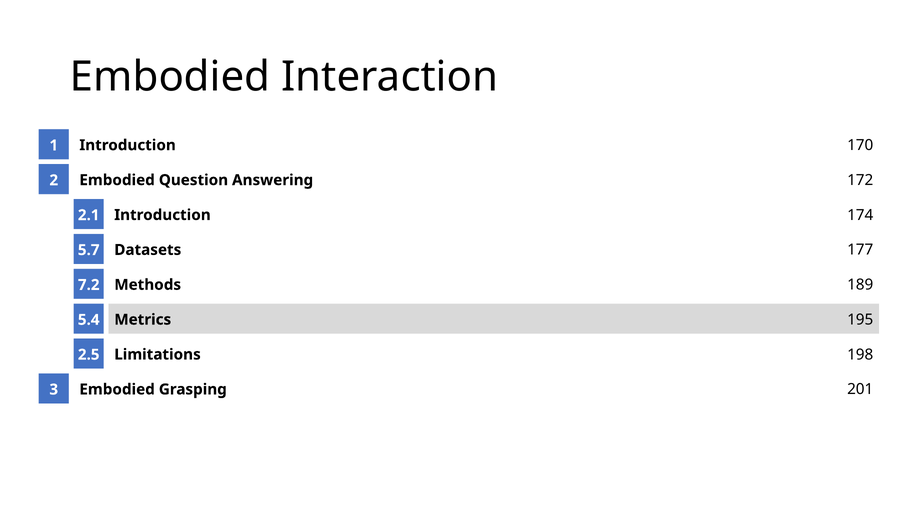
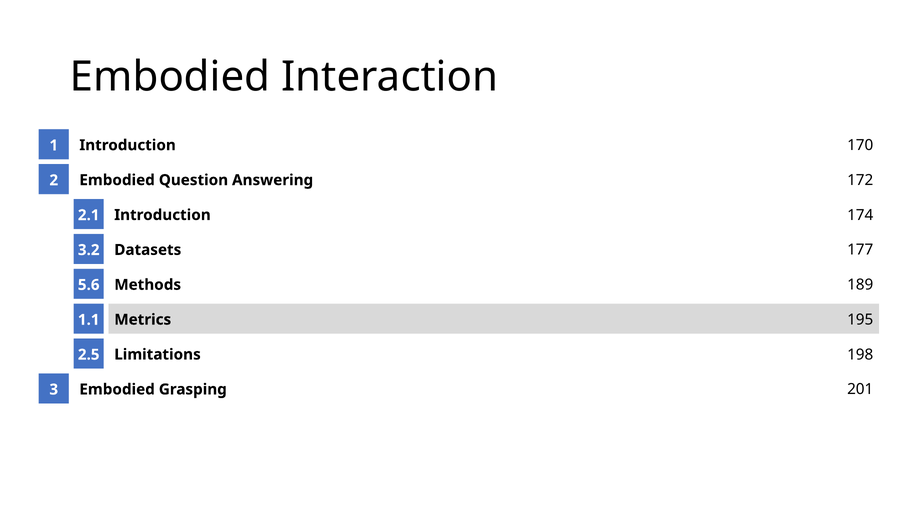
5.7: 5.7 -> 3.2
7.2: 7.2 -> 5.6
5.4: 5.4 -> 1.1
